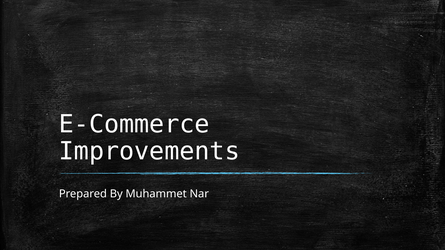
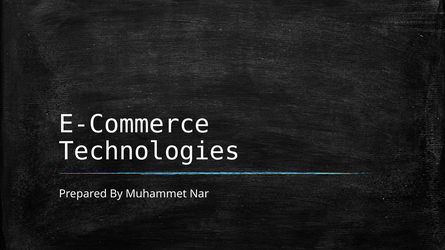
Improvements: Improvements -> Technologies
